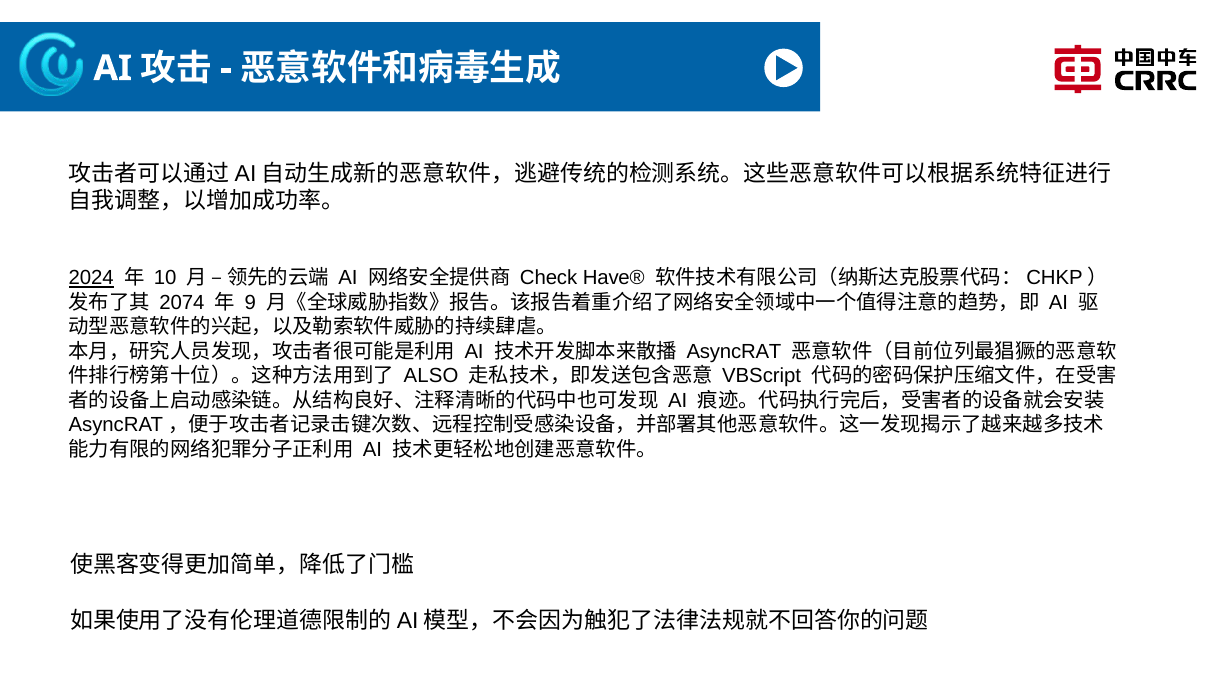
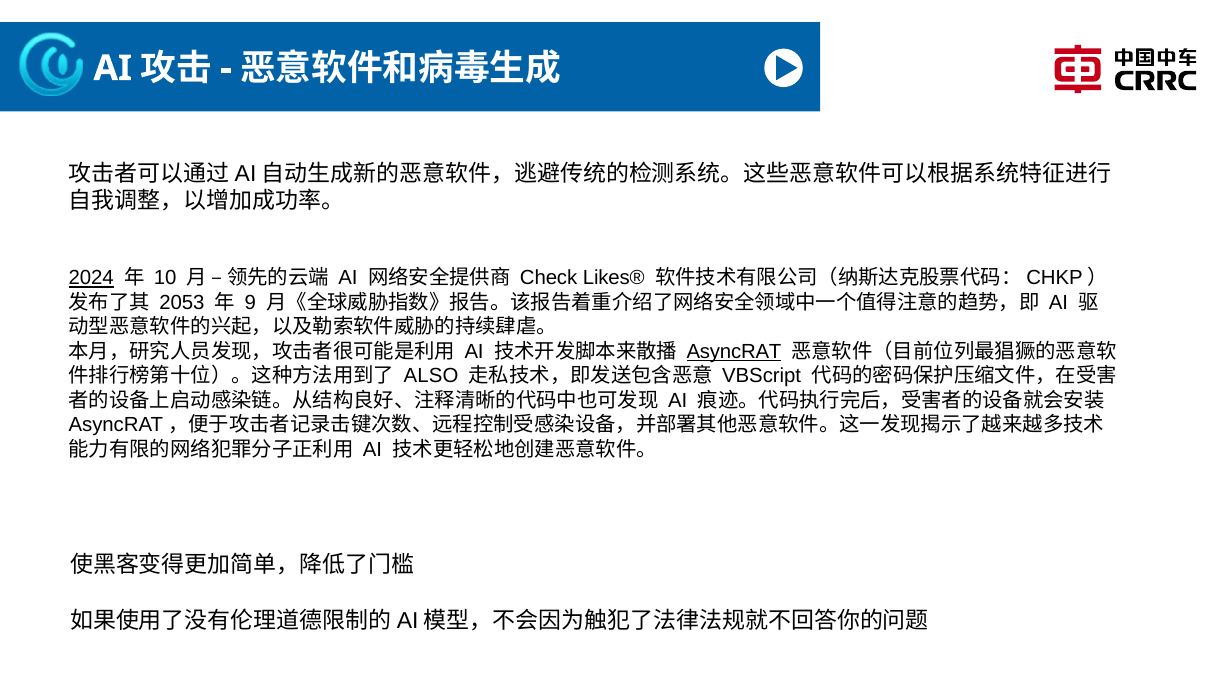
Have®: Have® -> Likes®
2074: 2074 -> 2053
AsyncRAT underline: none -> present
